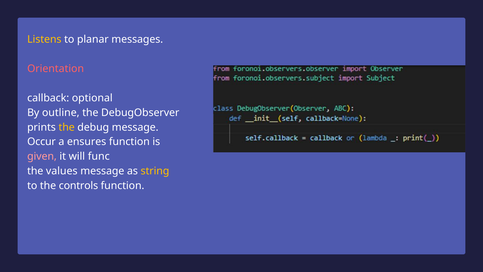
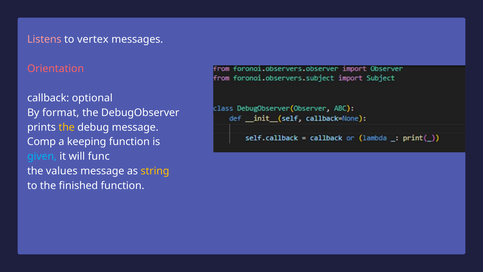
Listens colour: yellow -> pink
planar: planar -> vertex
outline: outline -> format
Occur: Occur -> Comp
ensures: ensures -> keeping
given colour: pink -> light blue
controls: controls -> finished
